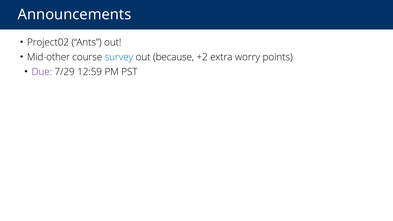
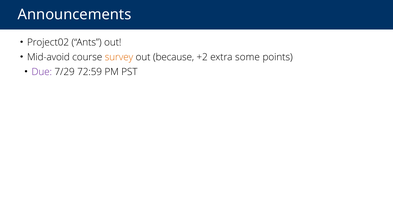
Mid-other: Mid-other -> Mid-avoid
survey colour: blue -> orange
worry: worry -> some
12:59: 12:59 -> 72:59
